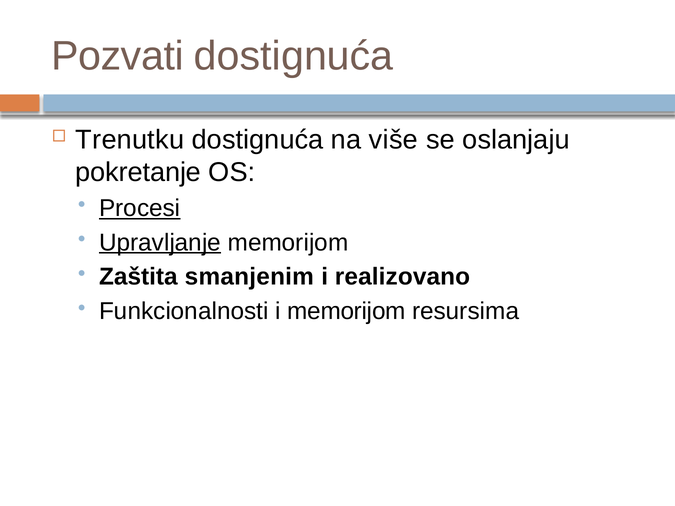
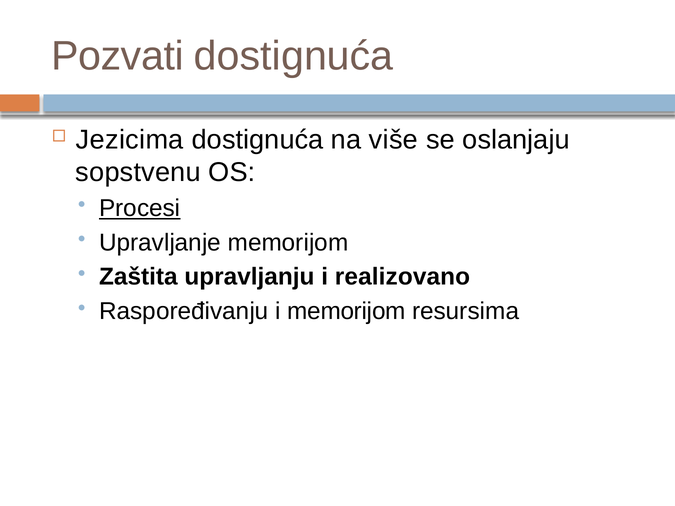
Trenutku: Trenutku -> Jezicima
pokretanje: pokretanje -> sopstvenu
Upravljanje underline: present -> none
smanjenim: smanjenim -> upravljanju
Funkcionalnosti: Funkcionalnosti -> Raspoređivanju
